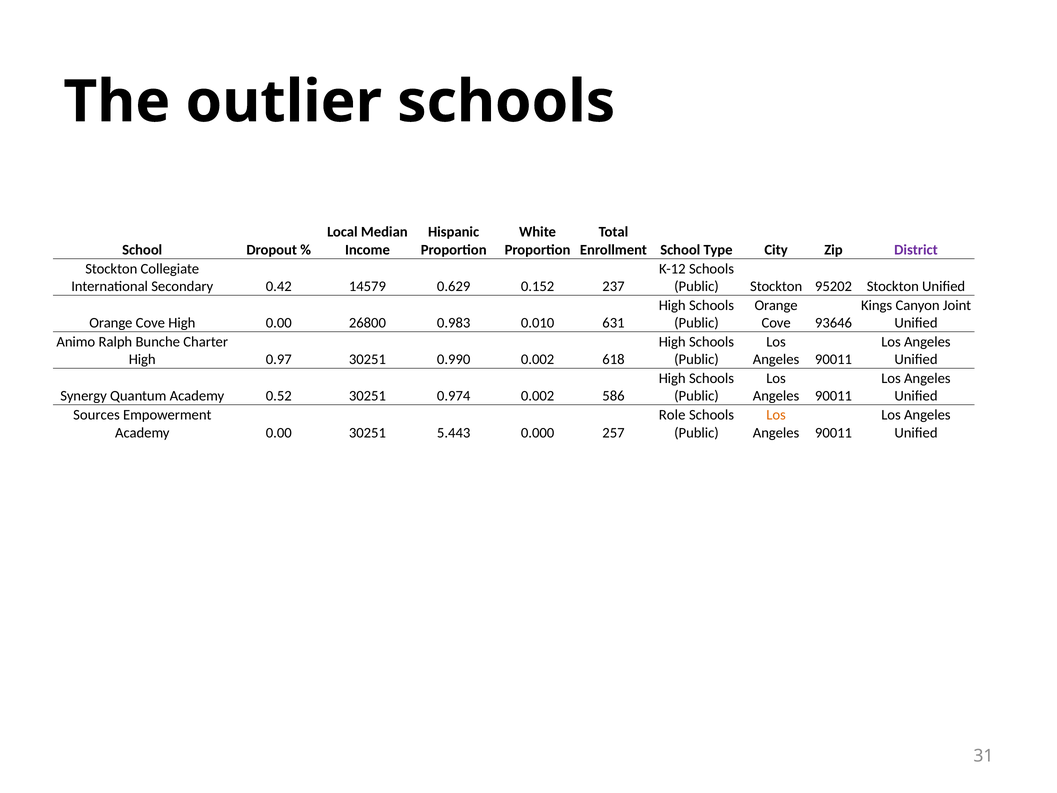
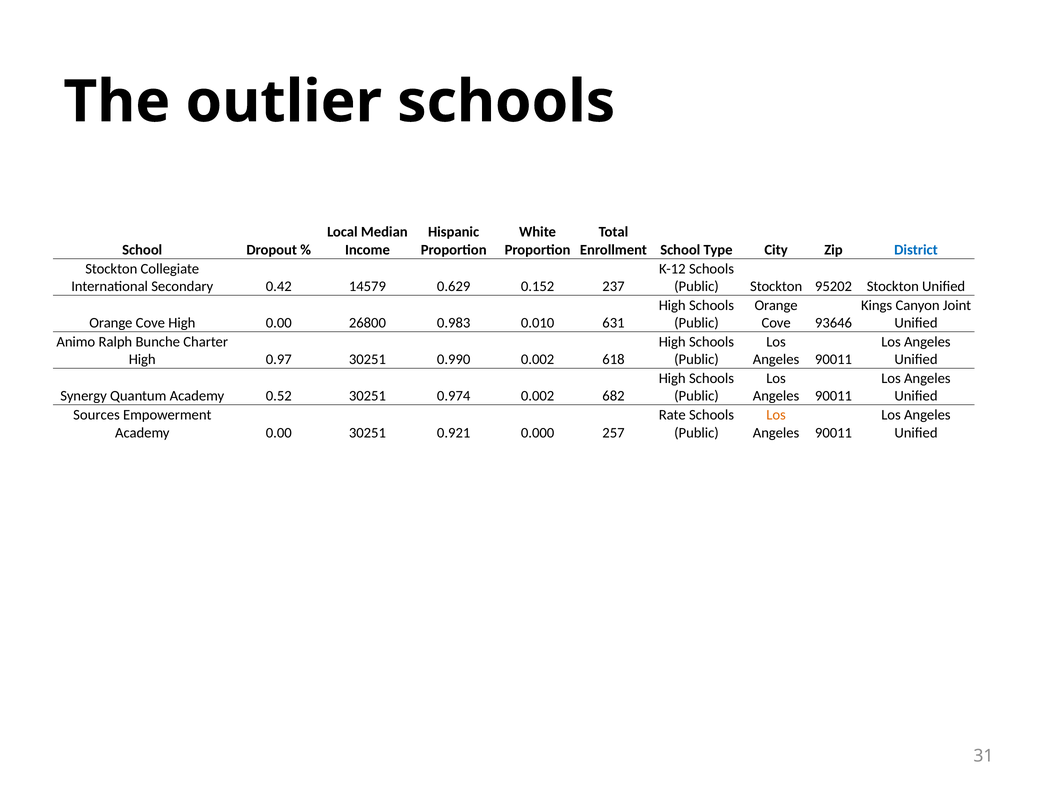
District colour: purple -> blue
586: 586 -> 682
Role: Role -> Rate
5.443: 5.443 -> 0.921
